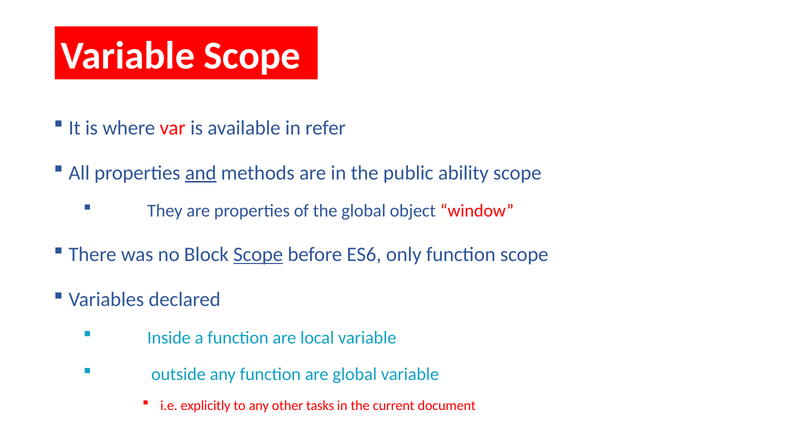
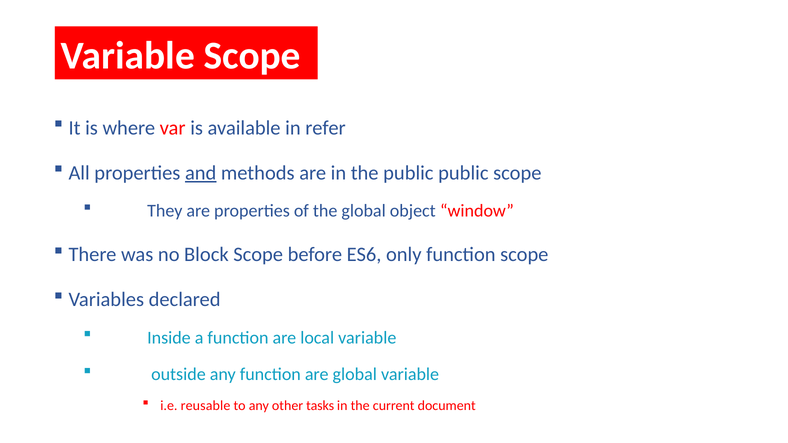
public ability: ability -> public
Scope at (258, 255) underline: present -> none
explicitly: explicitly -> reusable
